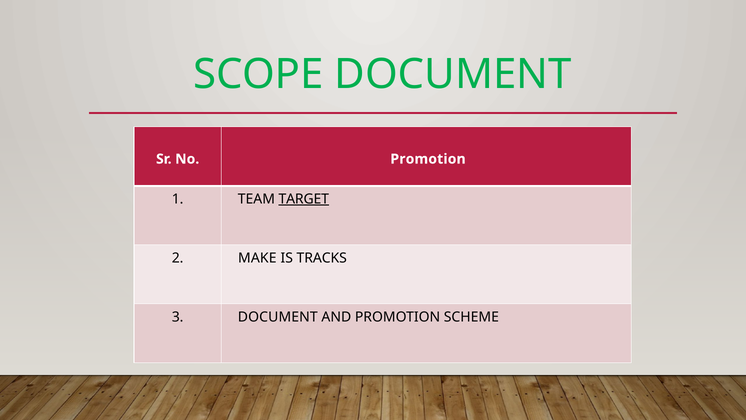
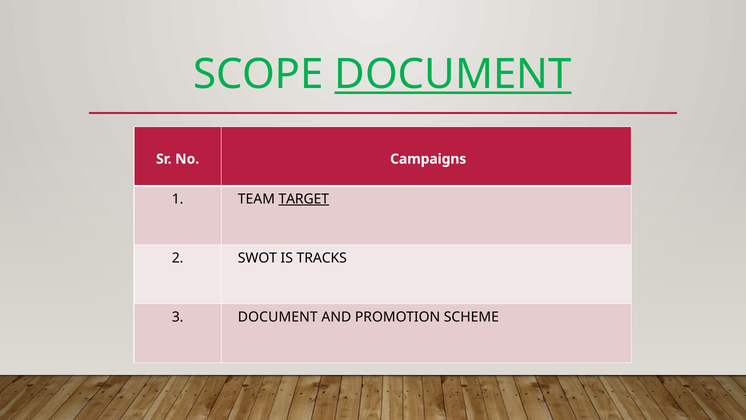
DOCUMENT at (453, 74) underline: none -> present
No Promotion: Promotion -> Campaigns
MAKE: MAKE -> SWOT
